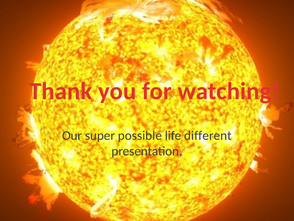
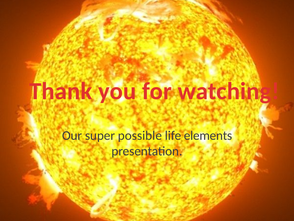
different: different -> elements
